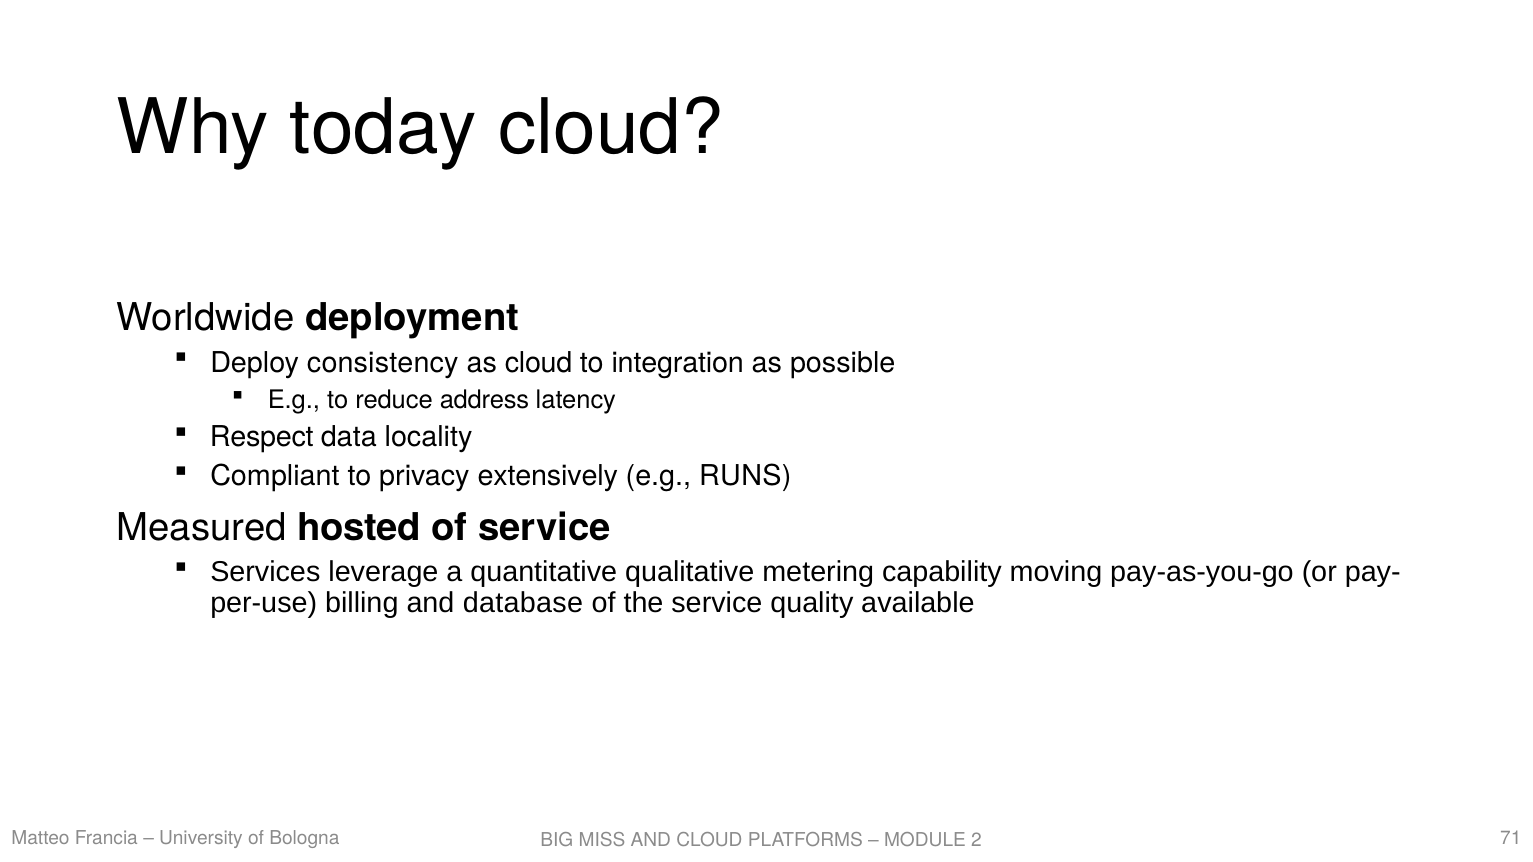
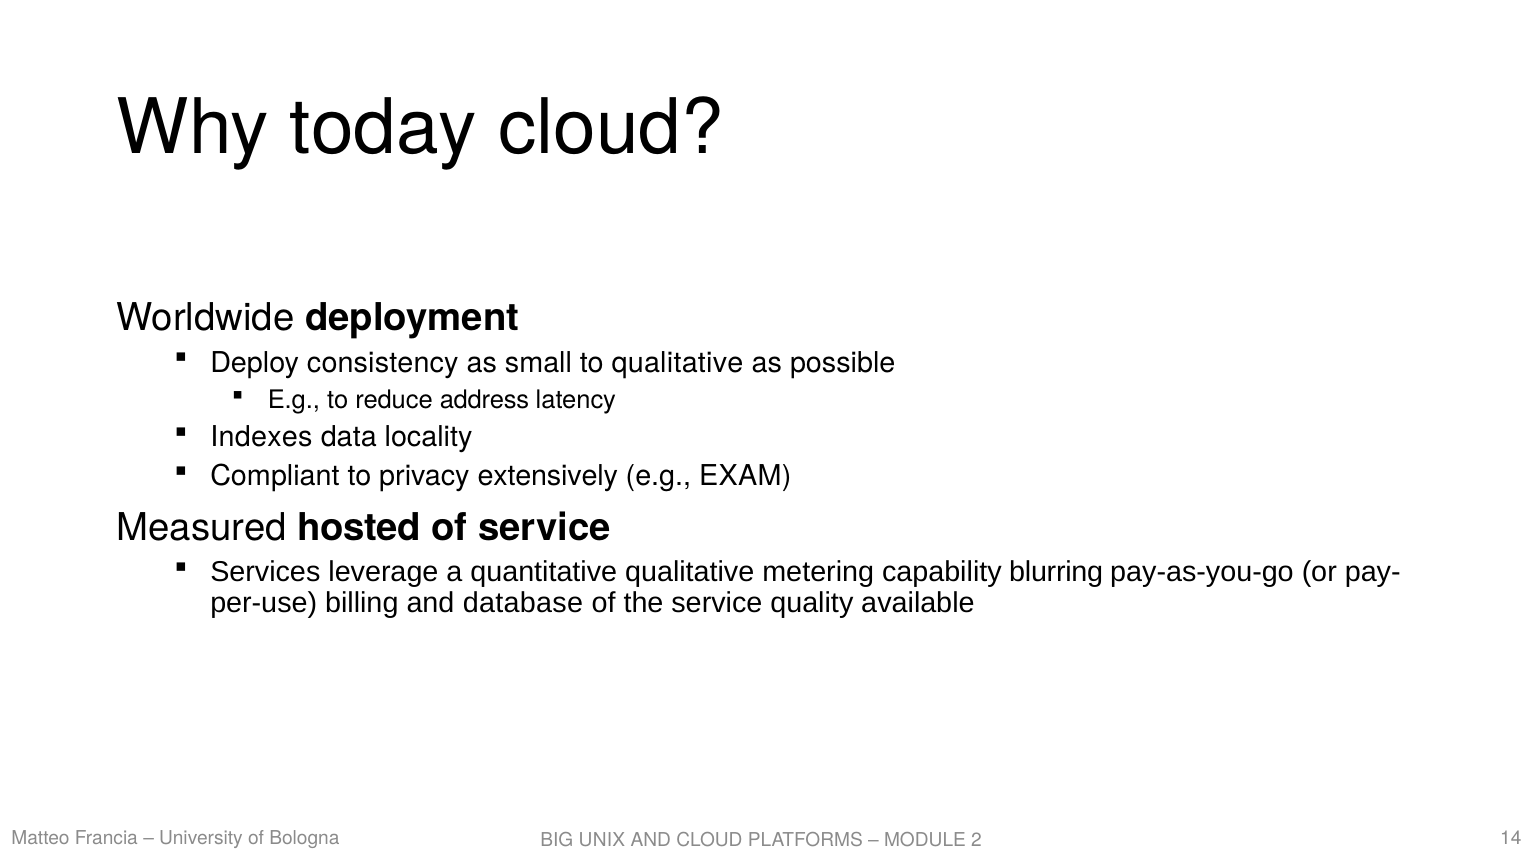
as cloud: cloud -> small
to integration: integration -> qualitative
Respect: Respect -> Indexes
RUNS: RUNS -> EXAM
moving: moving -> blurring
71: 71 -> 14
MISS: MISS -> UNIX
